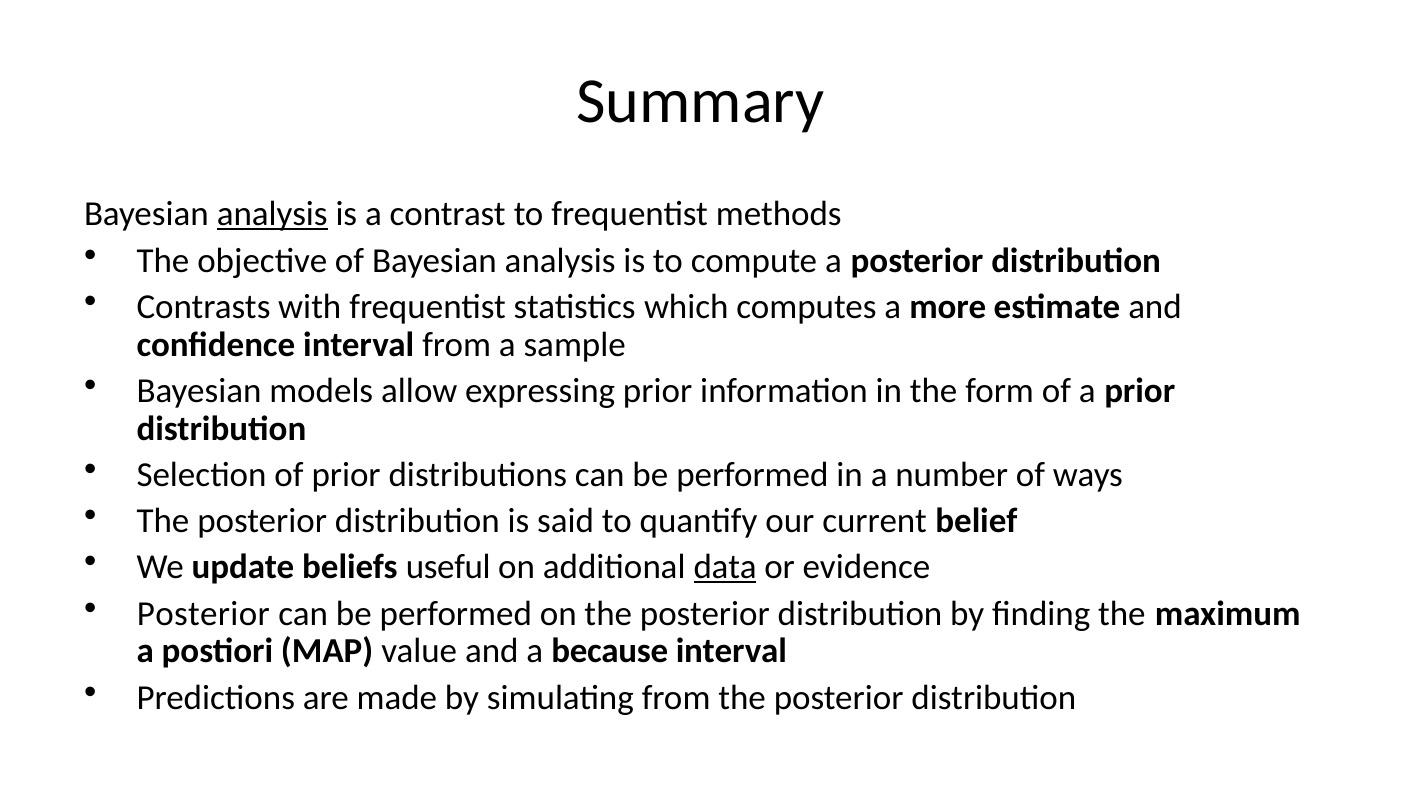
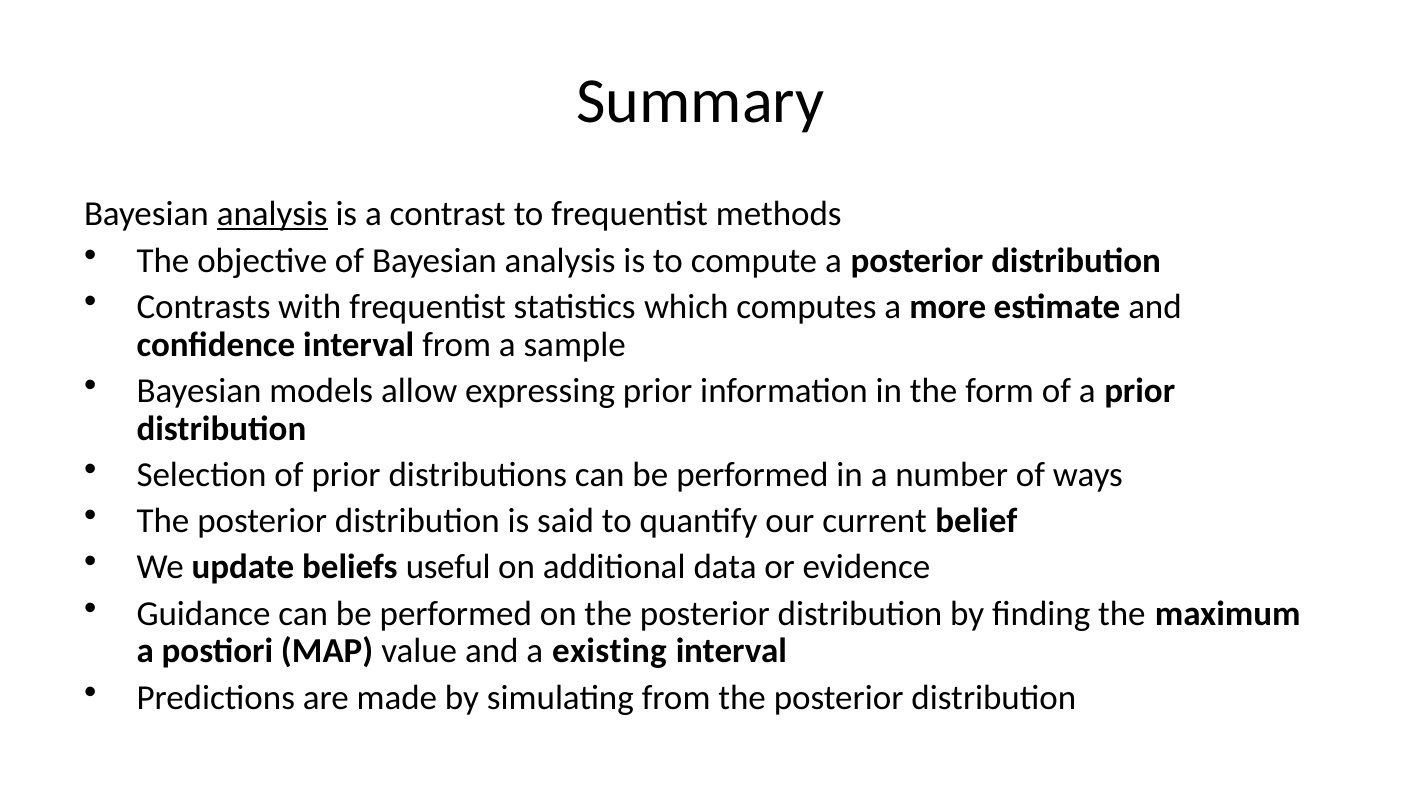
data underline: present -> none
Posterior at (203, 614): Posterior -> Guidance
because: because -> existing
